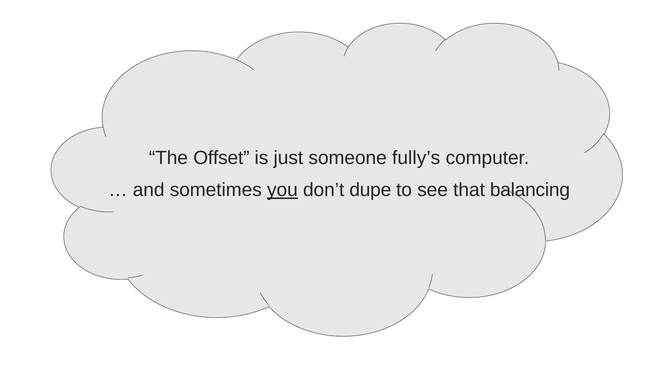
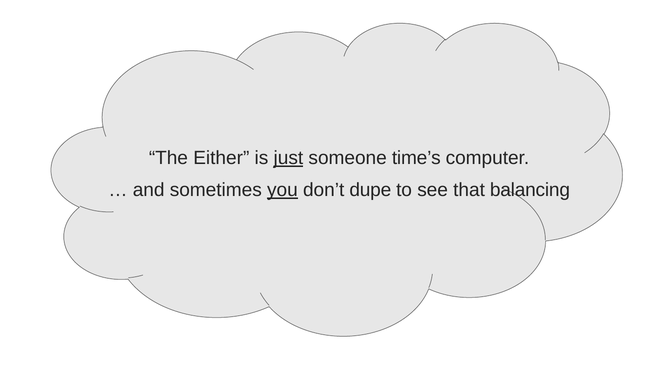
Offset: Offset -> Either
just underline: none -> present
fully’s: fully’s -> time’s
